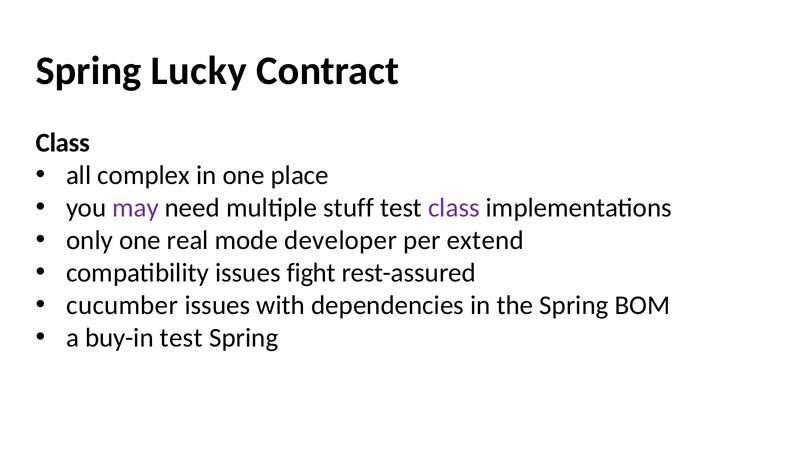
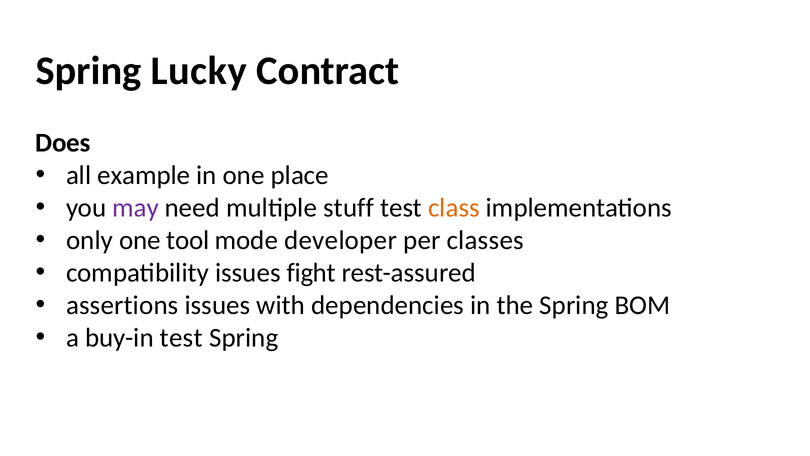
Class at (63, 143): Class -> Does
complex: complex -> example
class at (454, 208) colour: purple -> orange
real: real -> tool
extend: extend -> classes
cucumber: cucumber -> assertions
